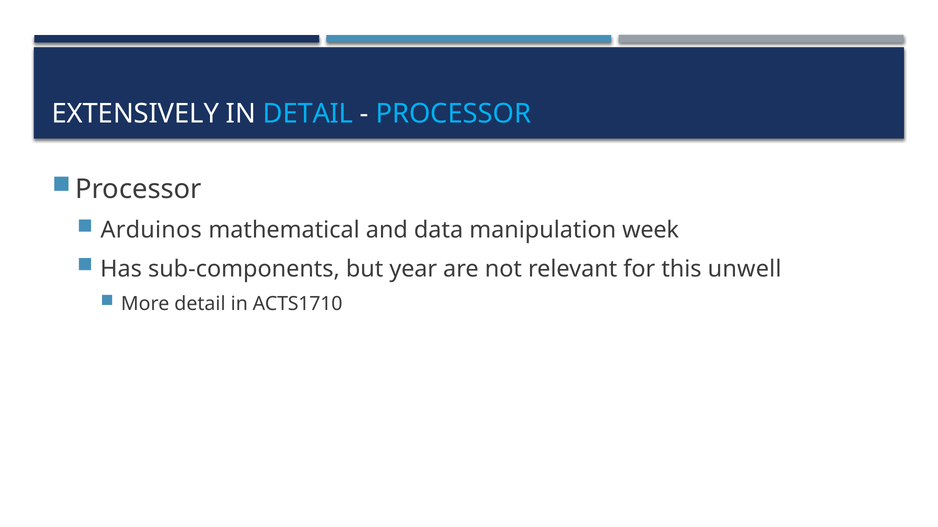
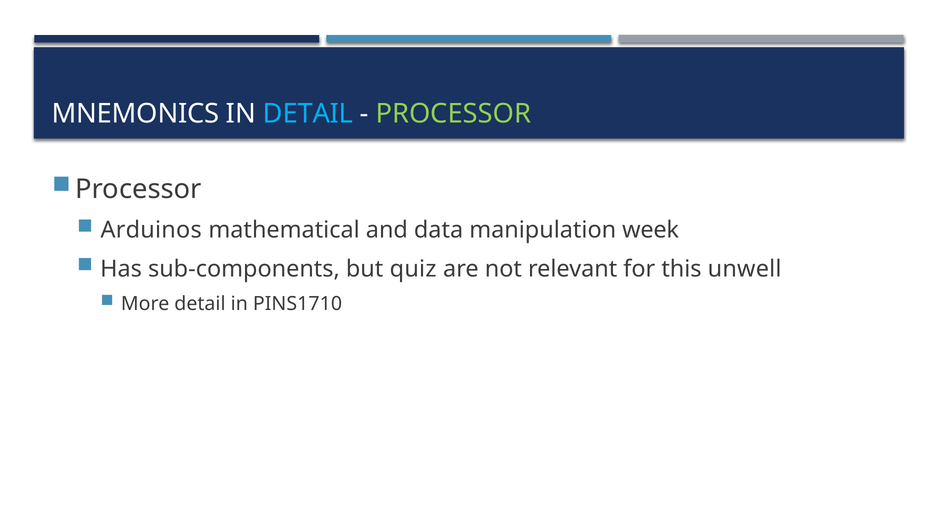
EXTENSIVELY: EXTENSIVELY -> MNEMONICS
PROCESSOR at (453, 114) colour: light blue -> light green
year: year -> quiz
ACTS1710: ACTS1710 -> PINS1710
